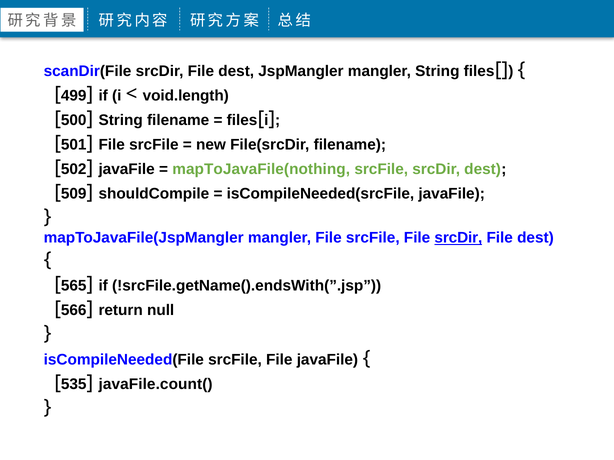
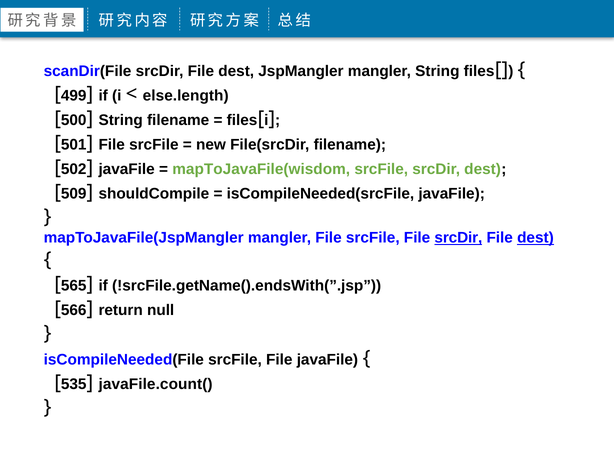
void.length: void.length -> else.length
mapToJavaFile(nothing: mapToJavaFile(nothing -> mapToJavaFile(wisdom
dest at (535, 238) underline: none -> present
